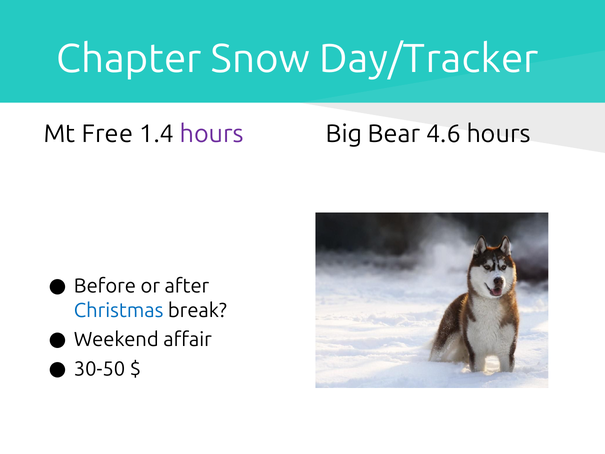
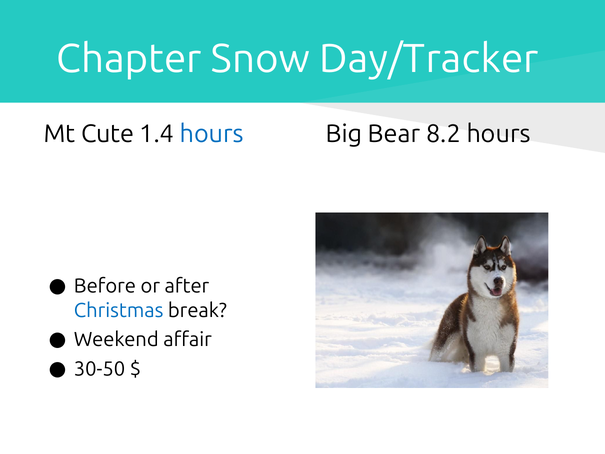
Free: Free -> Cute
hours at (212, 134) colour: purple -> blue
4.6: 4.6 -> 8.2
